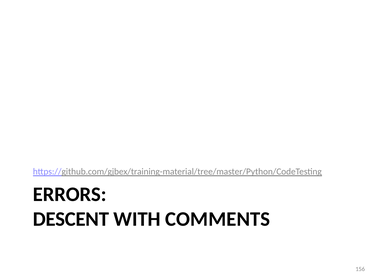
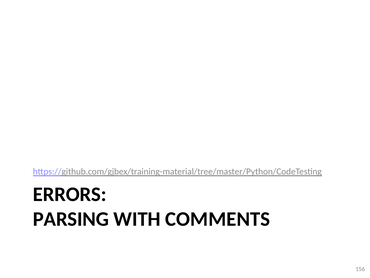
DESCENT: DESCENT -> PARSING
